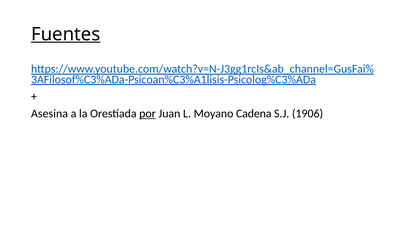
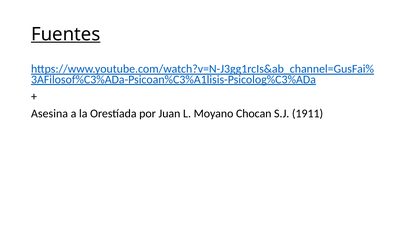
por underline: present -> none
Cadena: Cadena -> Chocan
1906: 1906 -> 1911
